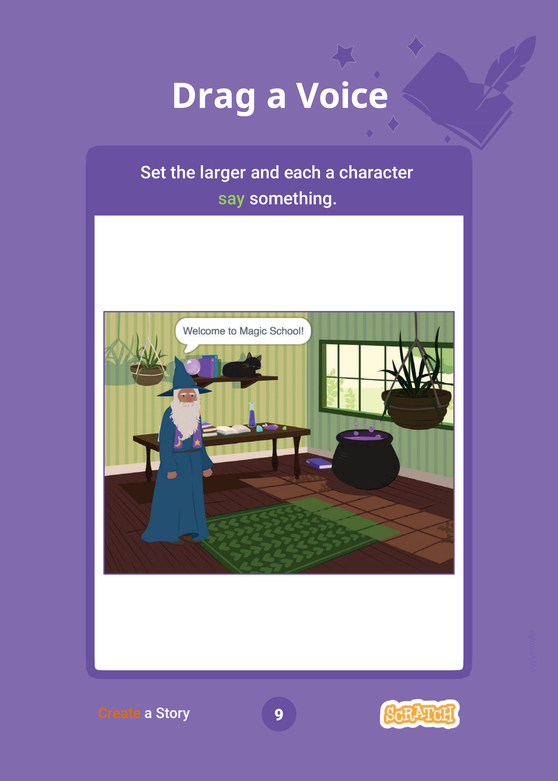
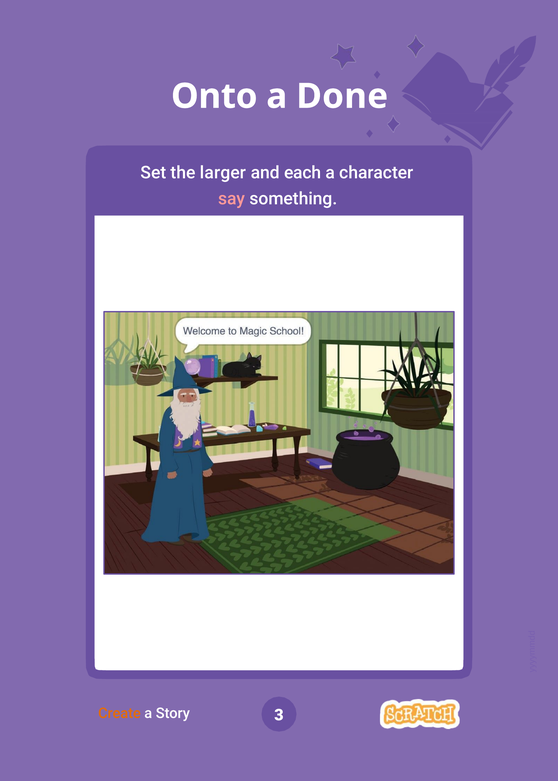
Drag: Drag -> Onto
Voice: Voice -> Done
say colour: light green -> pink
9: 9 -> 3
